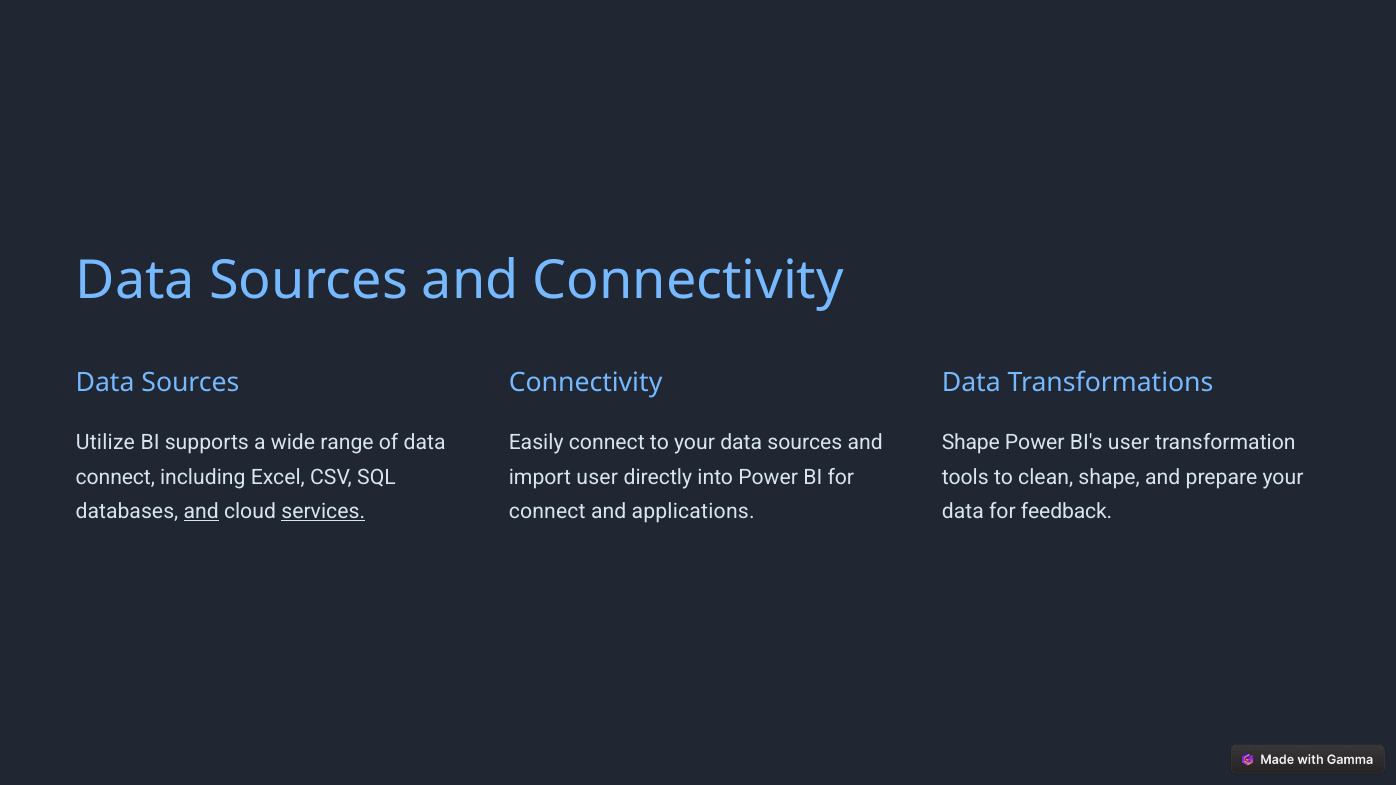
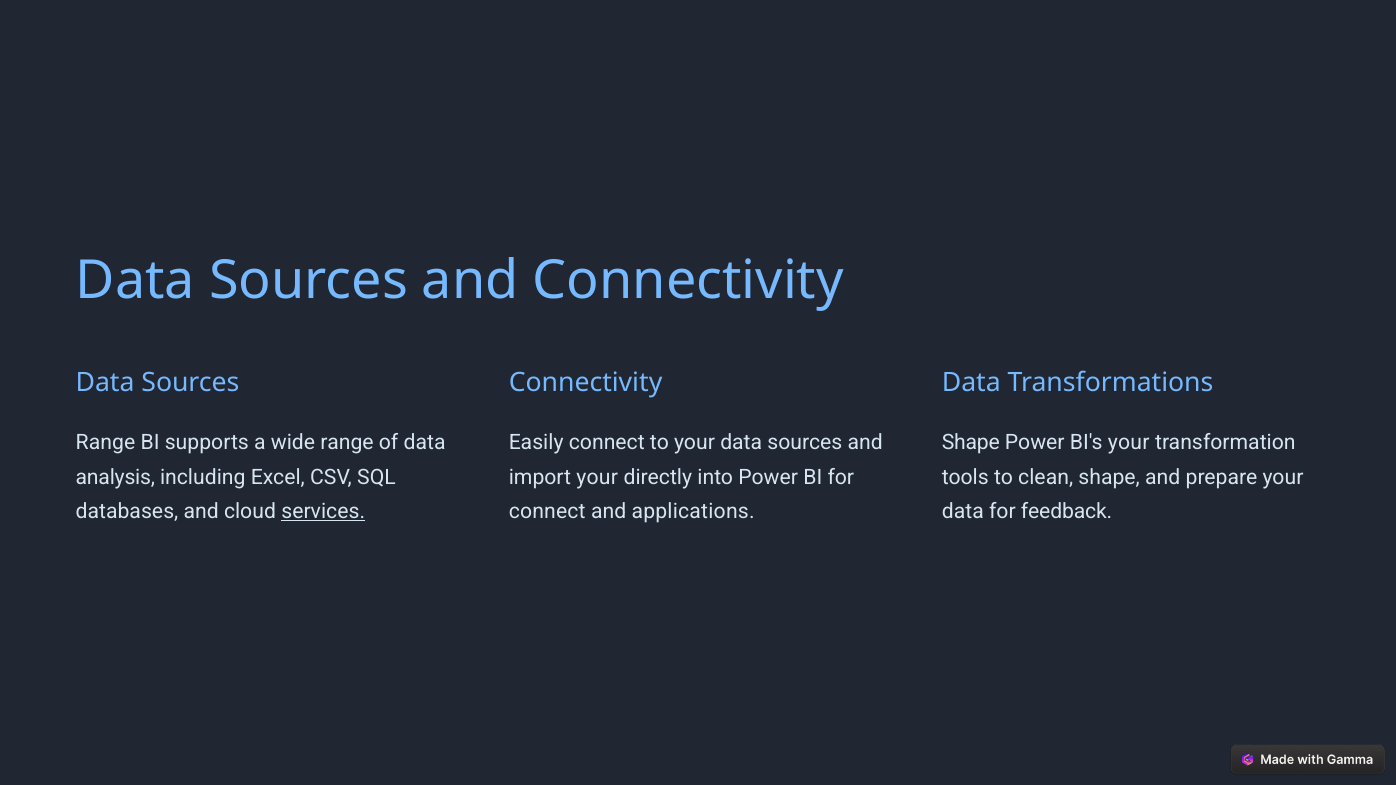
Utilize at (105, 443): Utilize -> Range
BI's user: user -> your
connect at (115, 477): connect -> analysis
import user: user -> your
and at (201, 512) underline: present -> none
